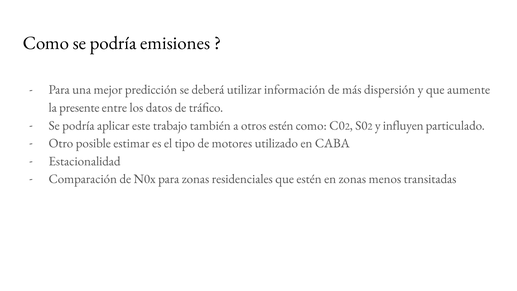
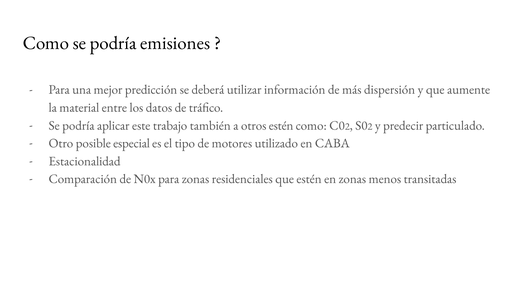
presente: presente -> material
influyen: influyen -> predecir
estimar: estimar -> especial
